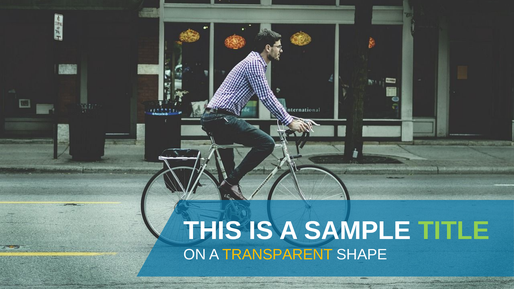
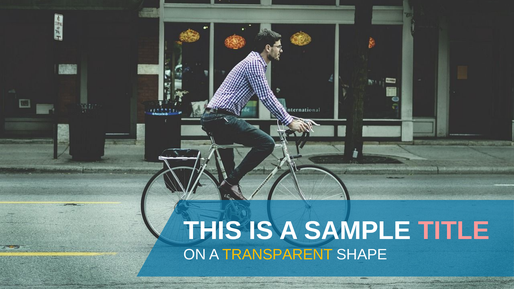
TITLE colour: light green -> pink
